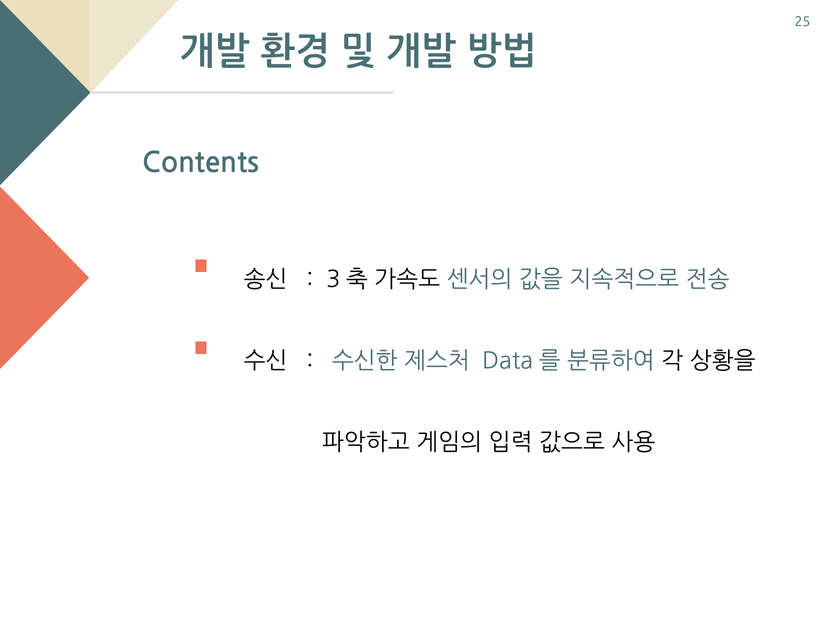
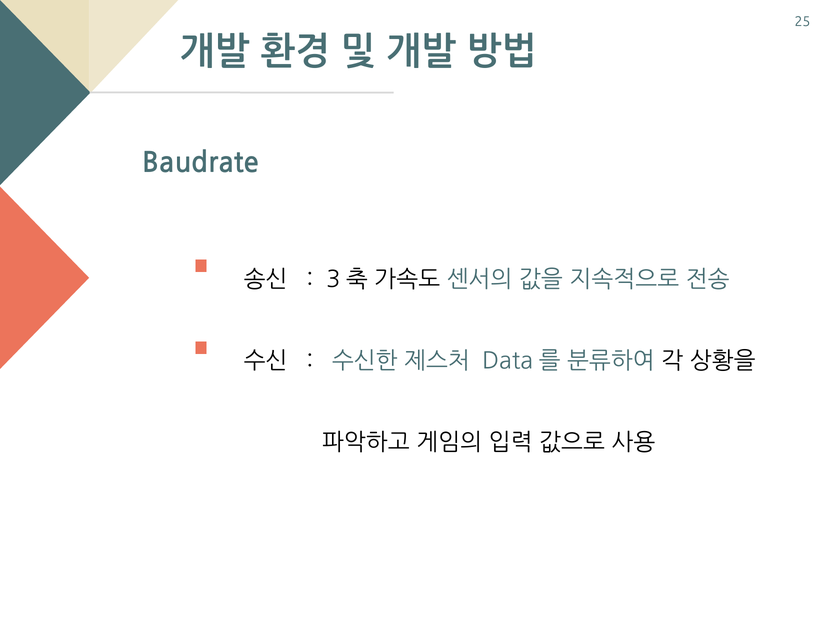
Contents: Contents -> Baudrate
